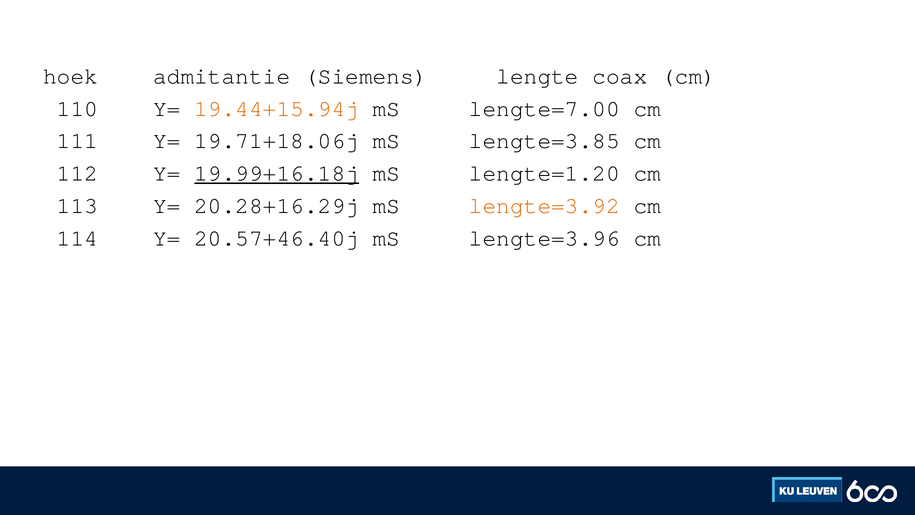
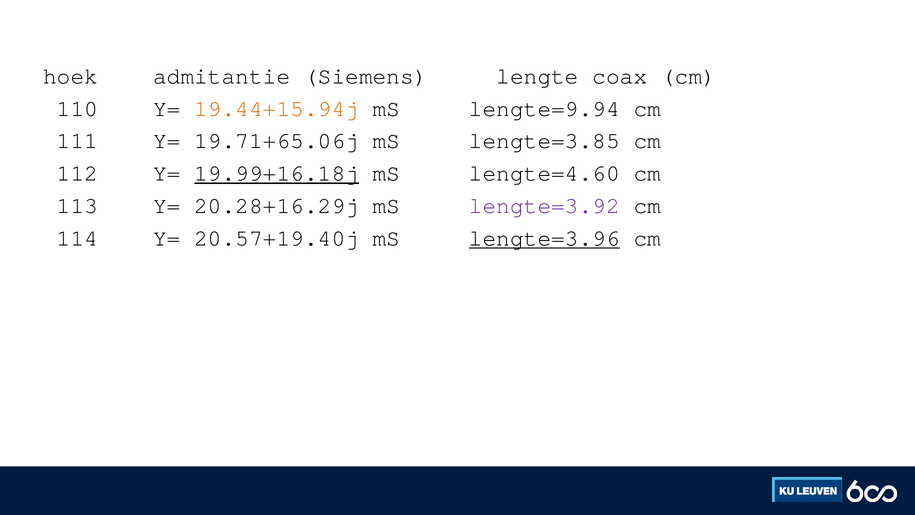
lengte=7.00: lengte=7.00 -> lengte=9.94
19.71+18.06j: 19.71+18.06j -> 19.71+65.06j
lengte=1.20: lengte=1.20 -> lengte=4.60
lengte=3.92 colour: orange -> purple
20.57+46.40j: 20.57+46.40j -> 20.57+19.40j
lengte=3.96 underline: none -> present
